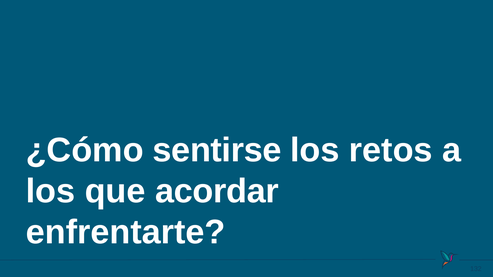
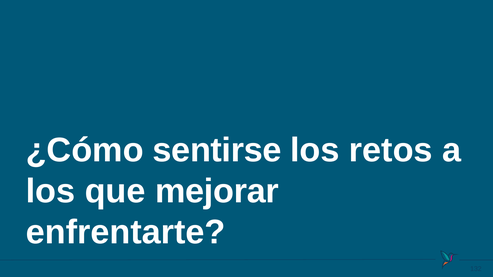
acordar: acordar -> mejorar
